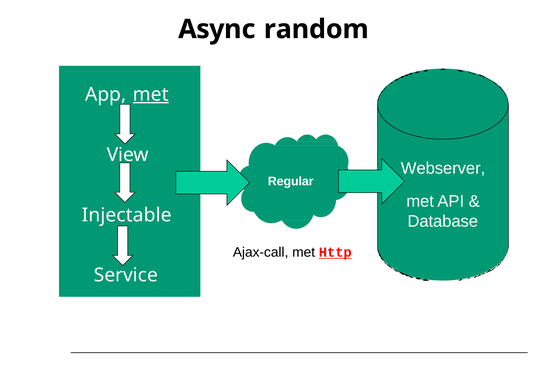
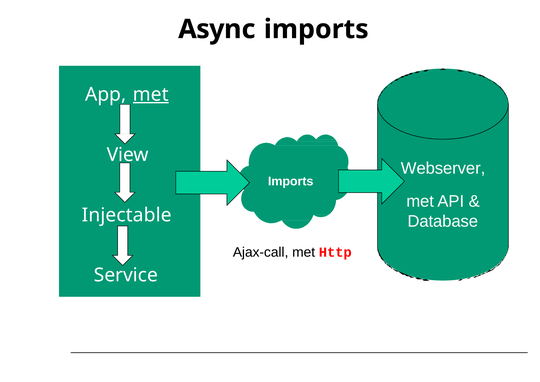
Async random: random -> imports
Regular at (291, 181): Regular -> Imports
Http underline: present -> none
